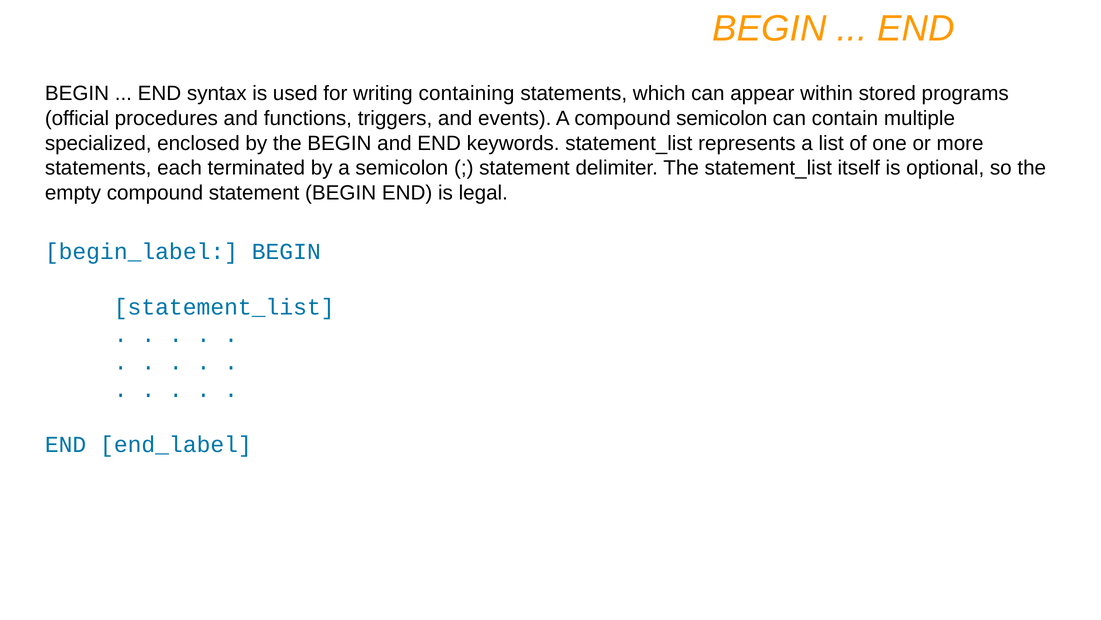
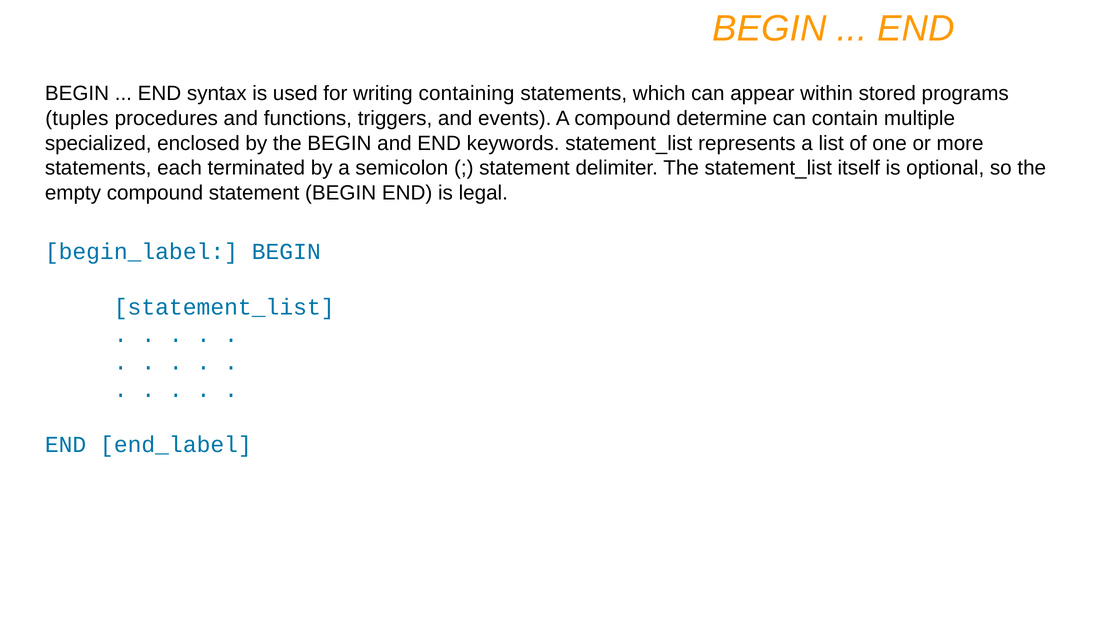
official: official -> tuples
compound semicolon: semicolon -> determine
